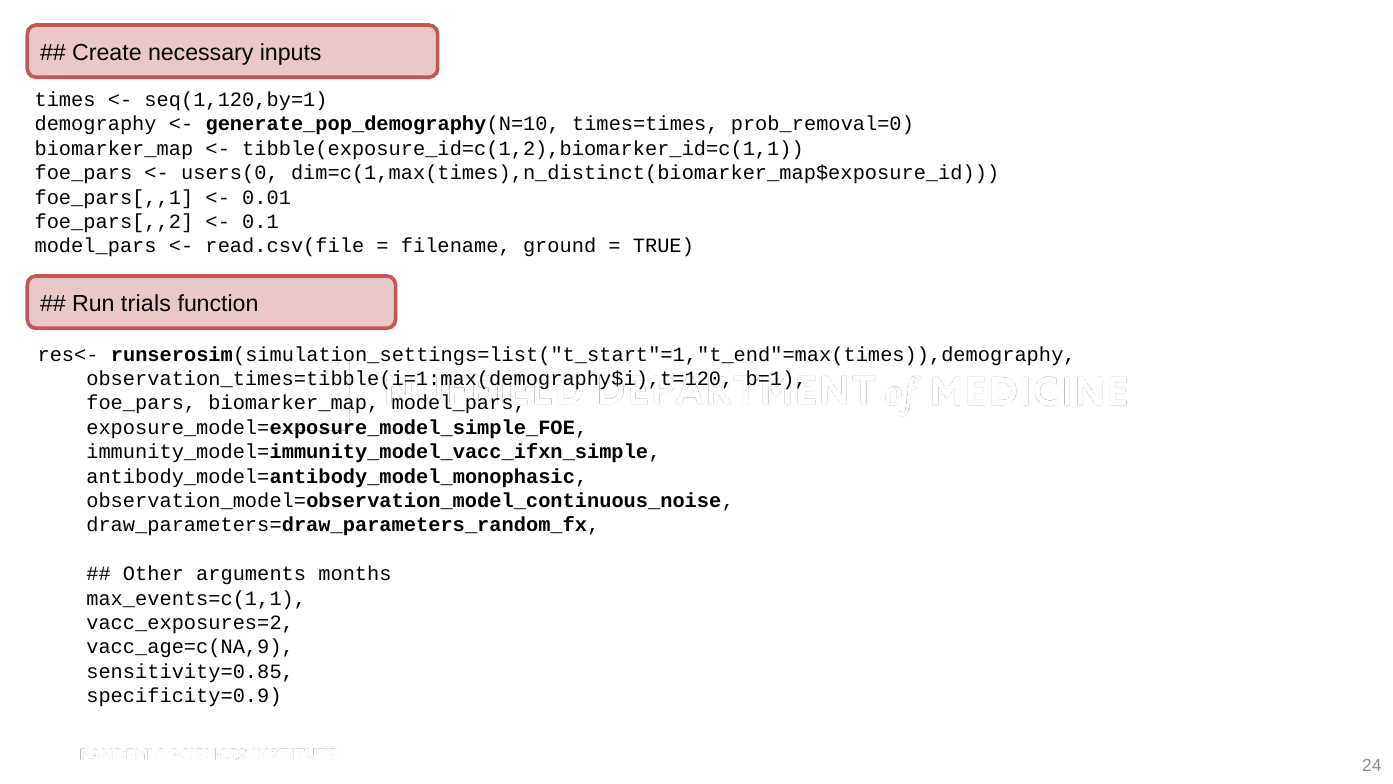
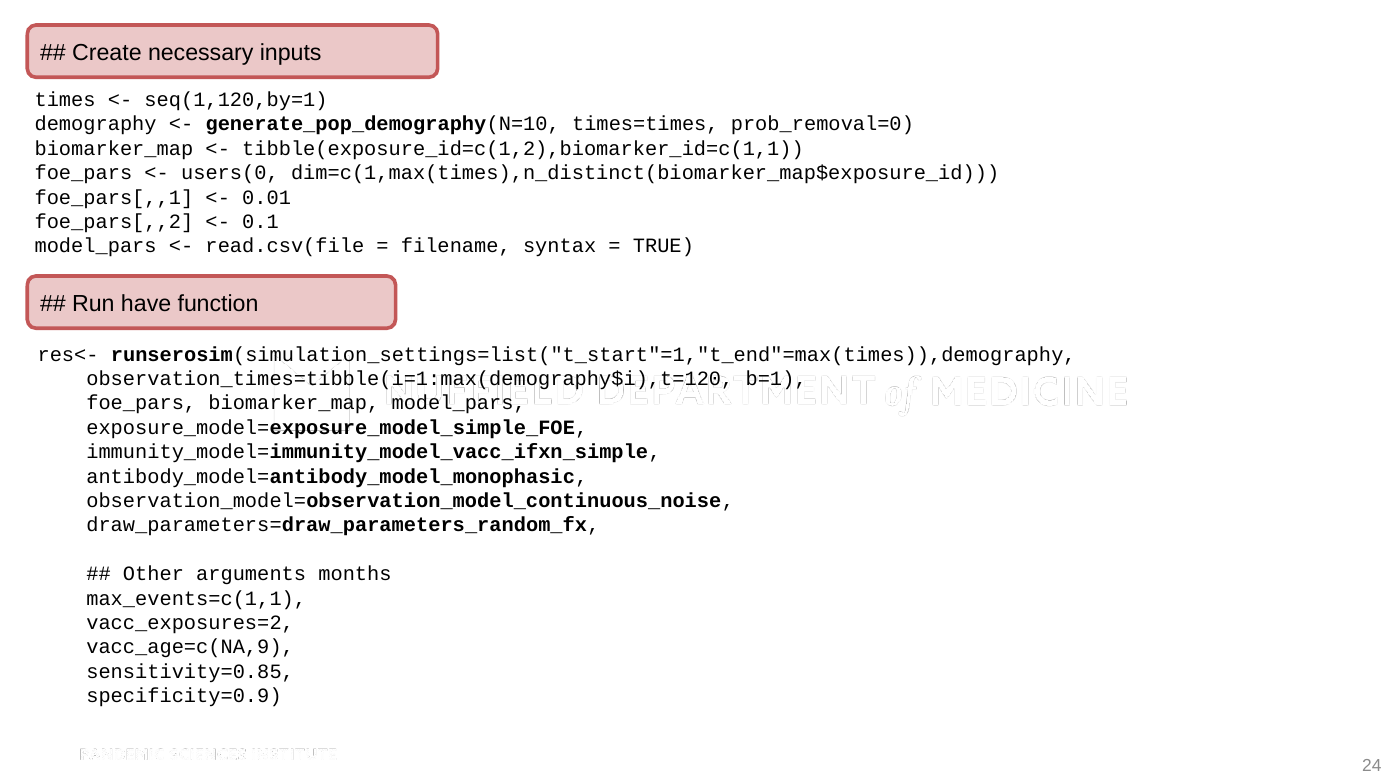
ground: ground -> syntax
trials: trials -> have
